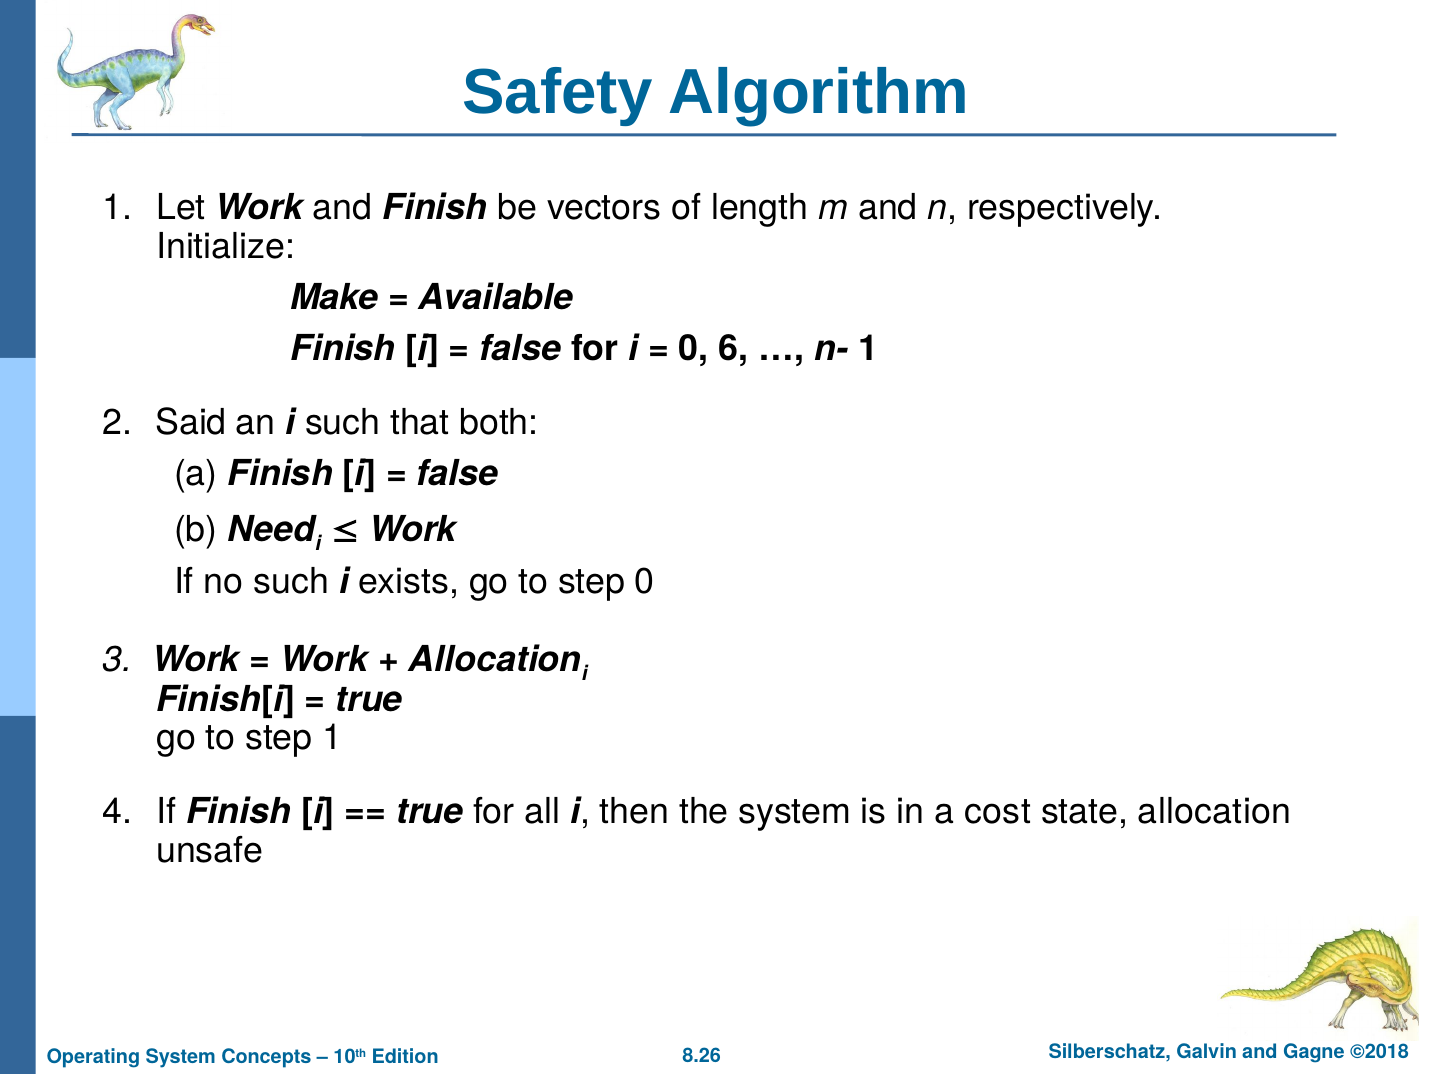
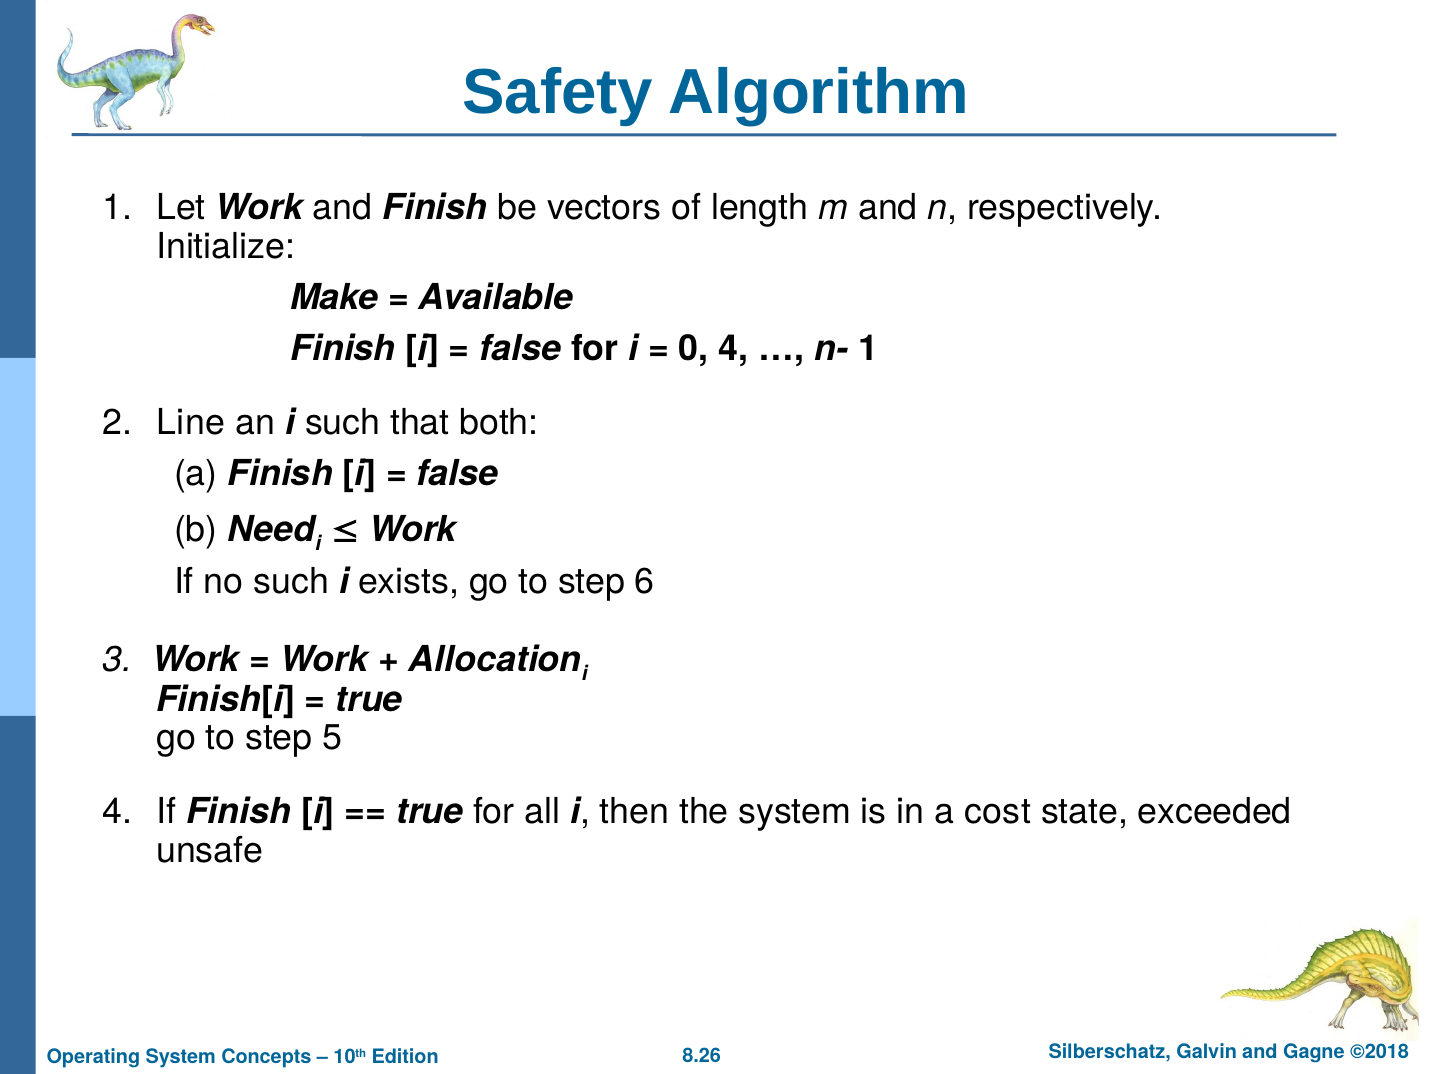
0 6: 6 -> 4
Said: Said -> Line
step 0: 0 -> 6
step 1: 1 -> 5
state allocation: allocation -> exceeded
